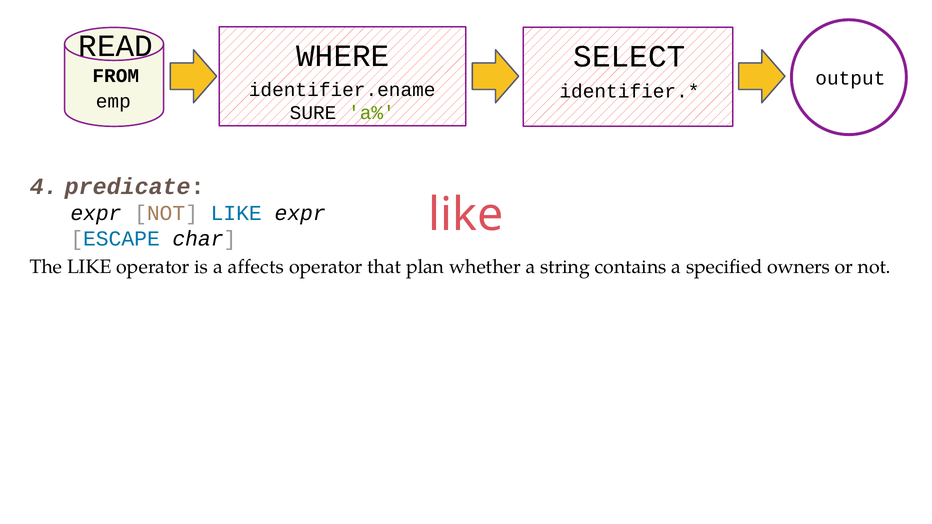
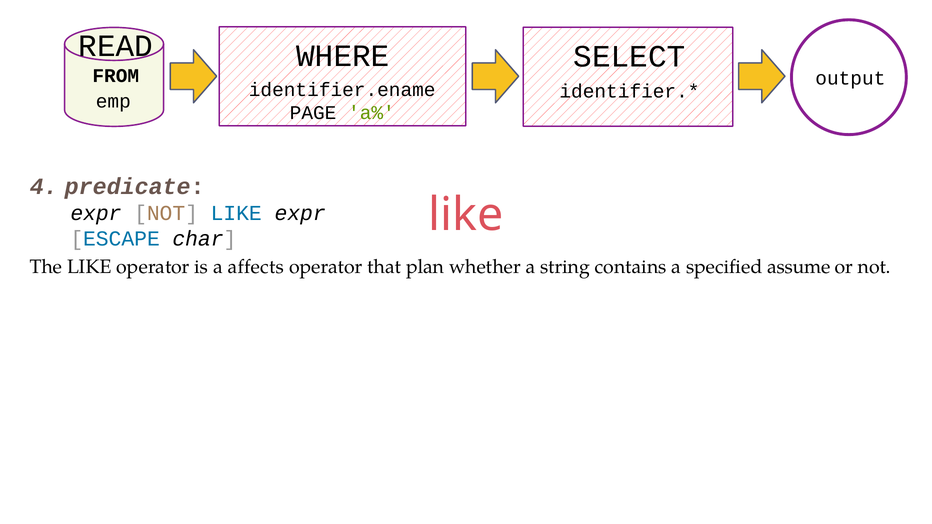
SURE: SURE -> PAGE
owners: owners -> assume
